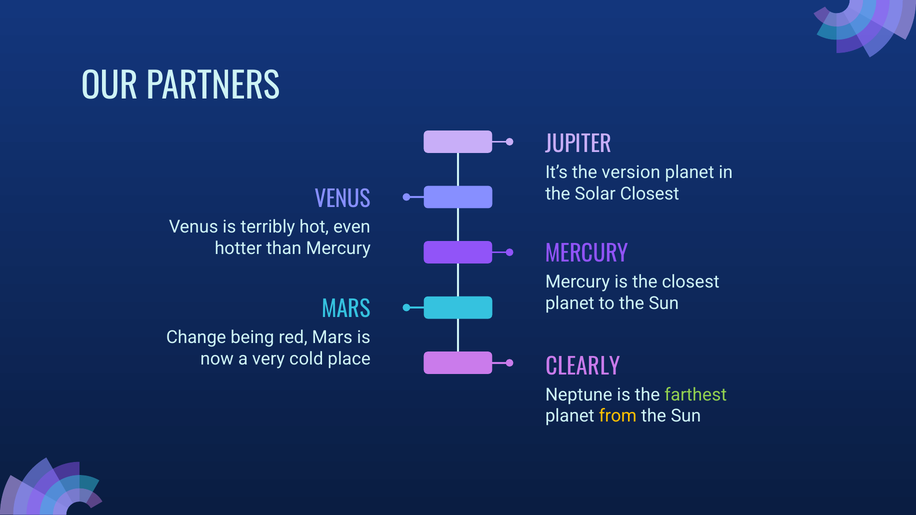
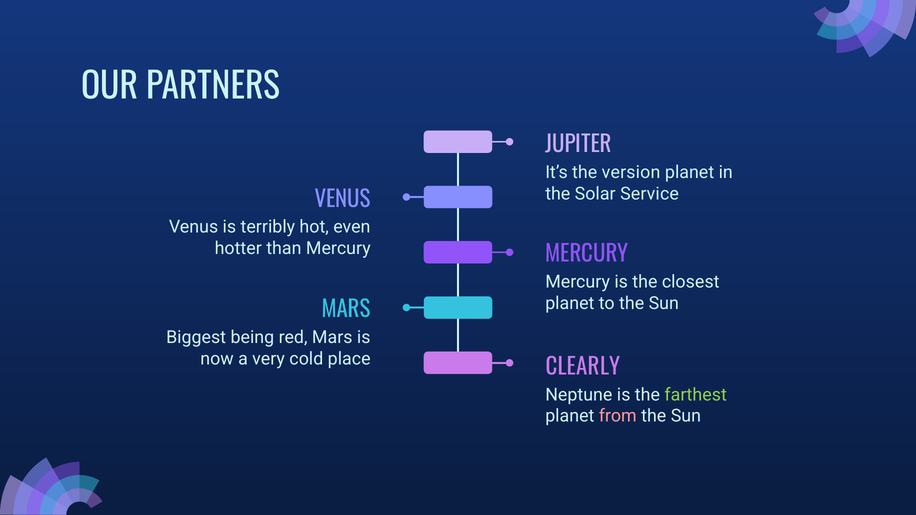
Solar Closest: Closest -> Service
Change: Change -> Biggest
from colour: yellow -> pink
